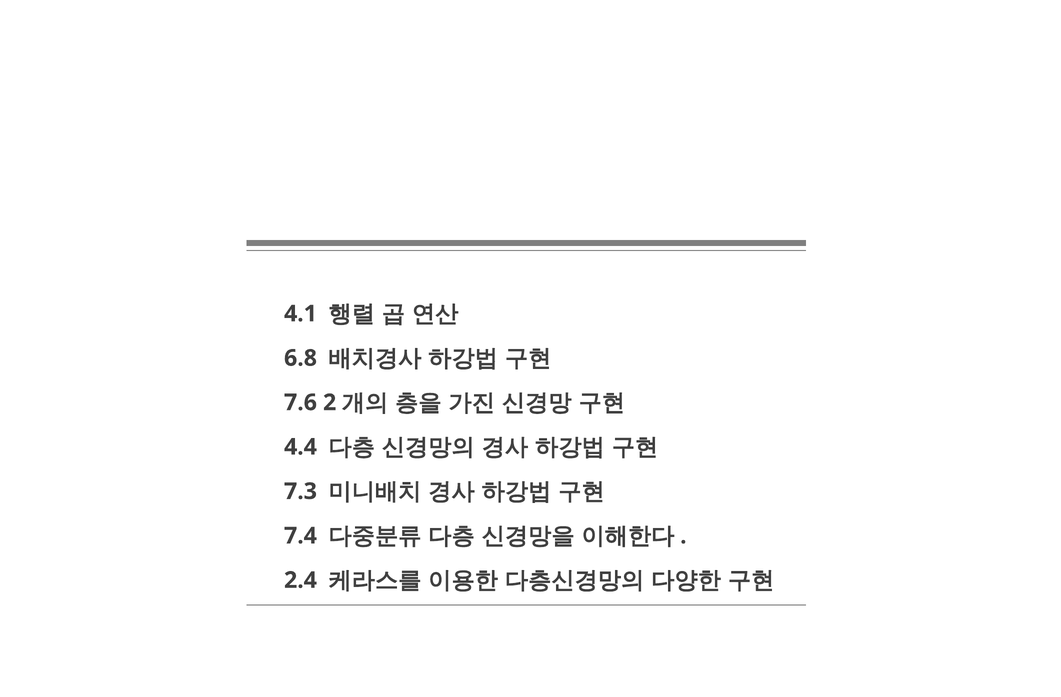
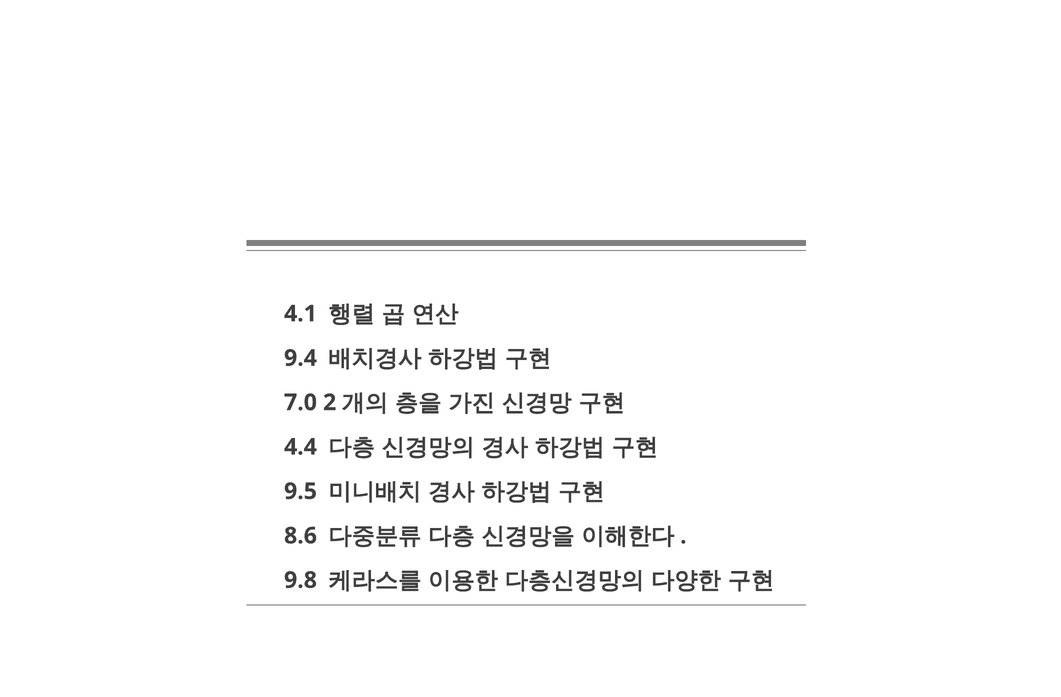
6.8: 6.8 -> 9.4
7.6: 7.6 -> 7.0
7.3: 7.3 -> 9.5
7.4: 7.4 -> 8.6
2.4: 2.4 -> 9.8
